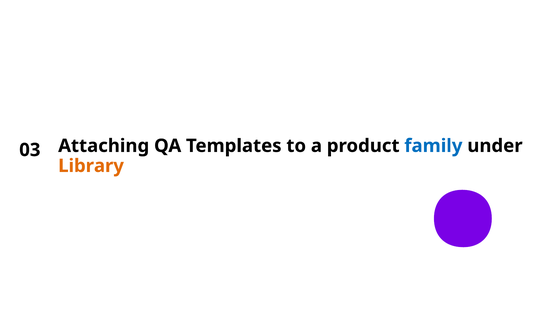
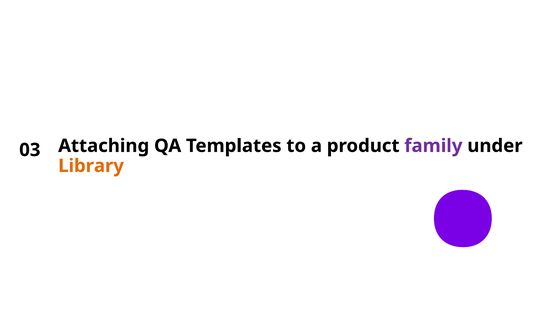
family colour: blue -> purple
